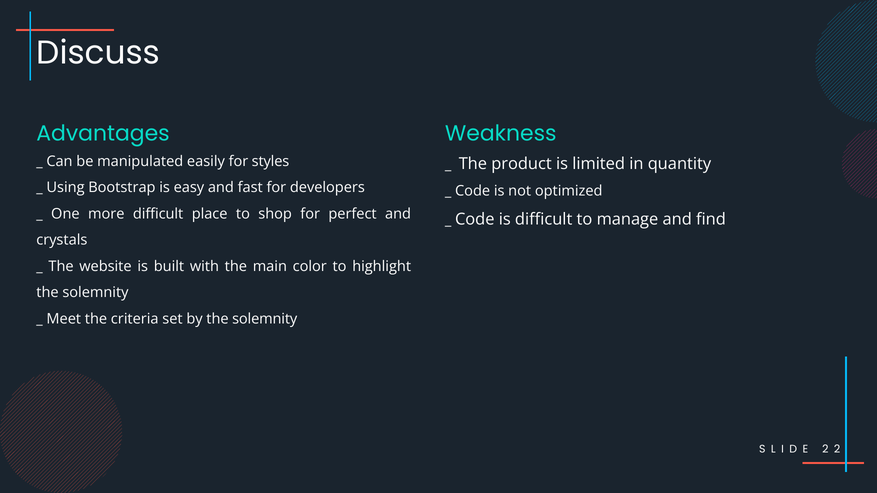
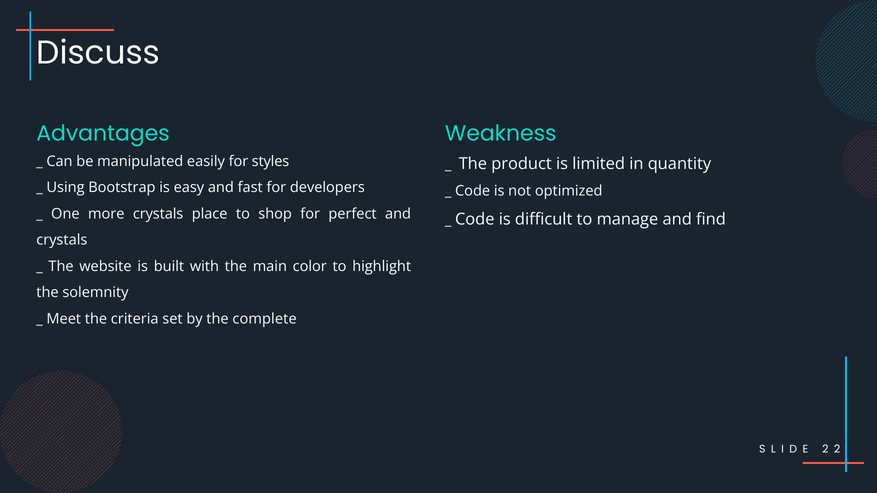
more difficult: difficult -> crystals
by the solemnity: solemnity -> complete
